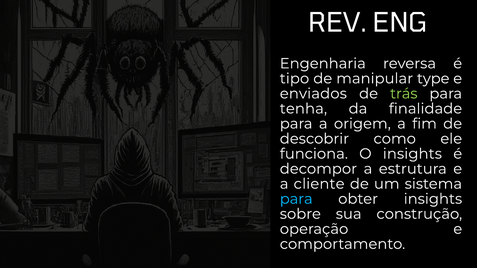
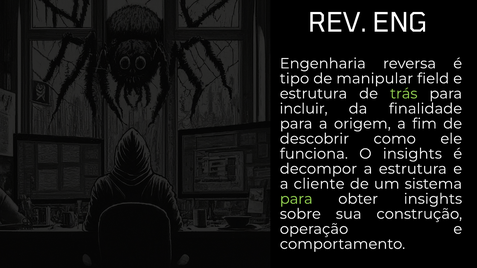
type: type -> field
enviados at (313, 94): enviados -> estrutura
tenha: tenha -> incluir
para at (296, 199) colour: light blue -> light green
